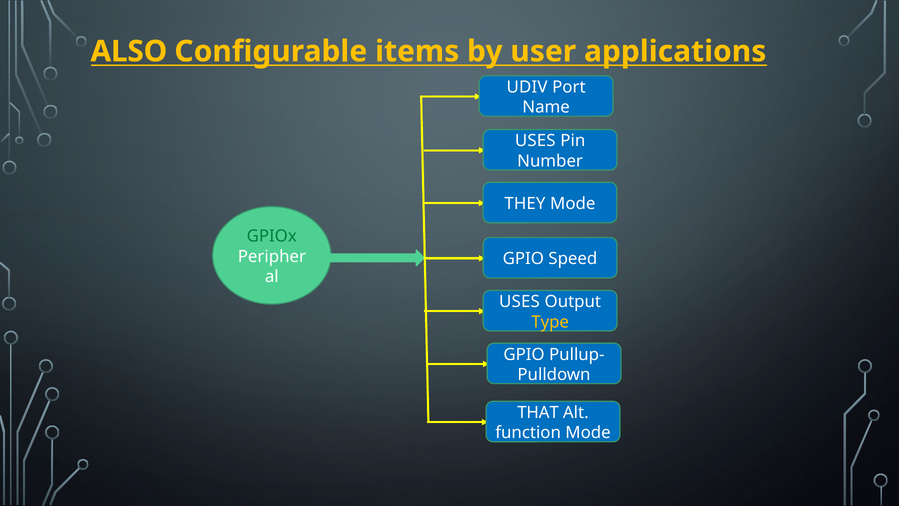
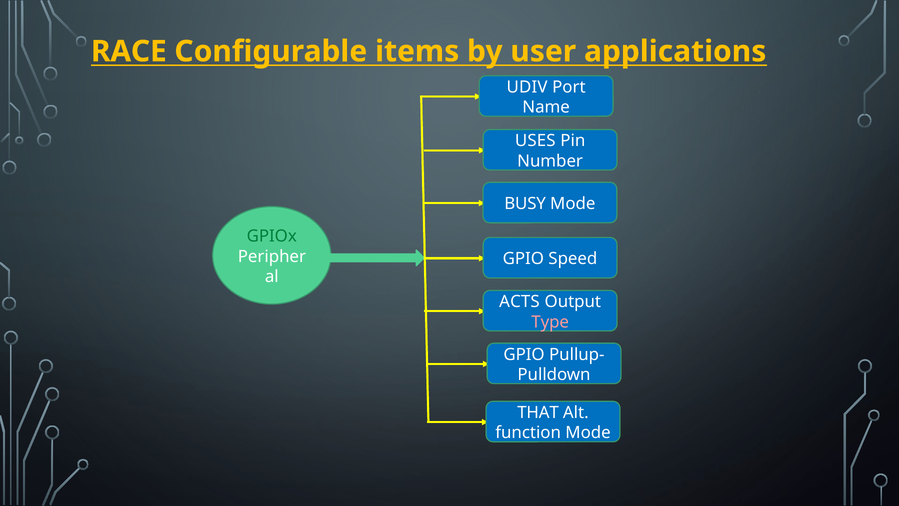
ALSO: ALSO -> RACE
THEY: THEY -> BUSY
USES at (519, 302): USES -> ACTS
Type colour: yellow -> pink
